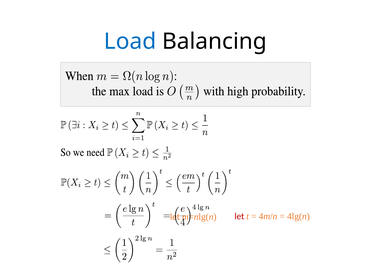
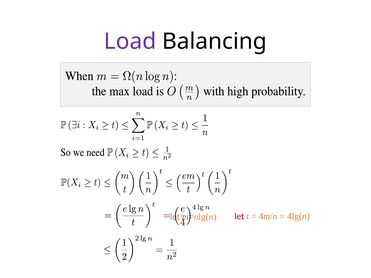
Load colour: blue -> purple
